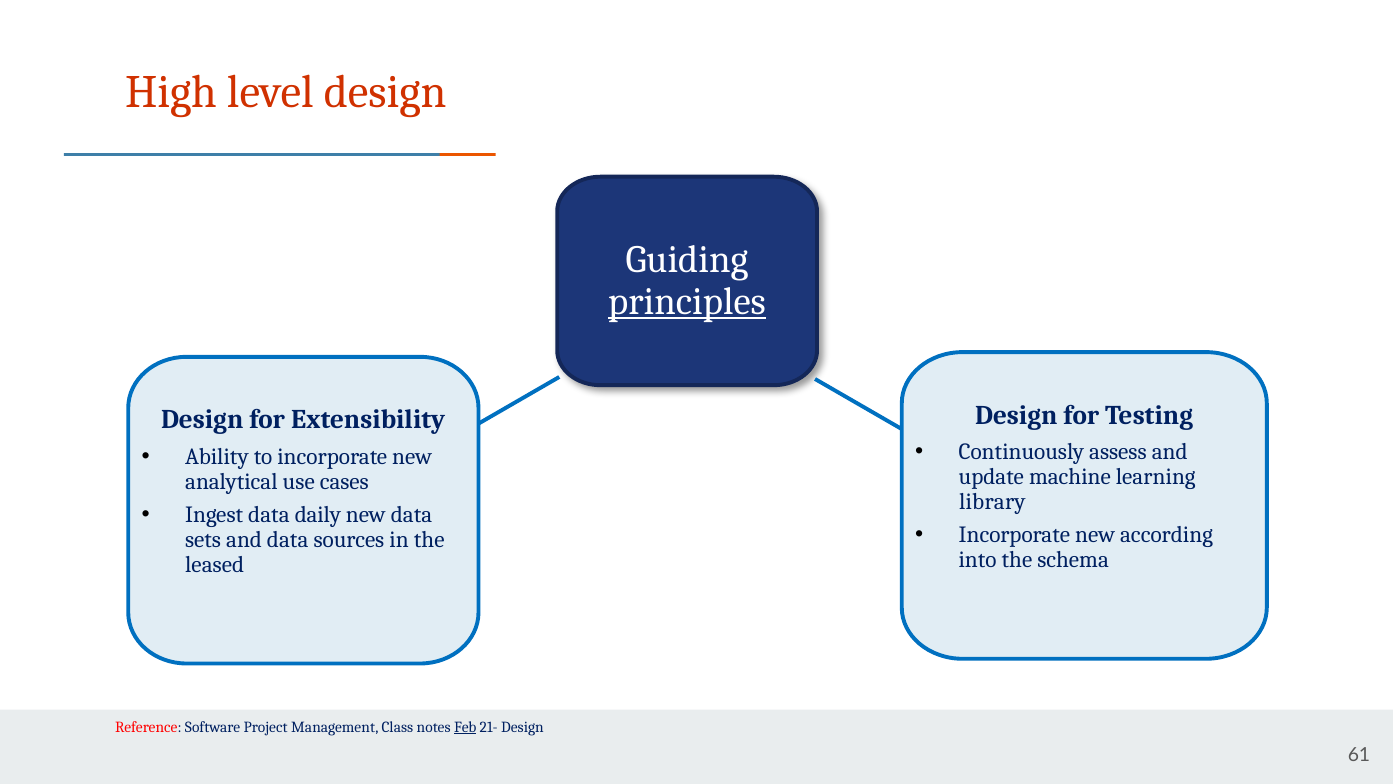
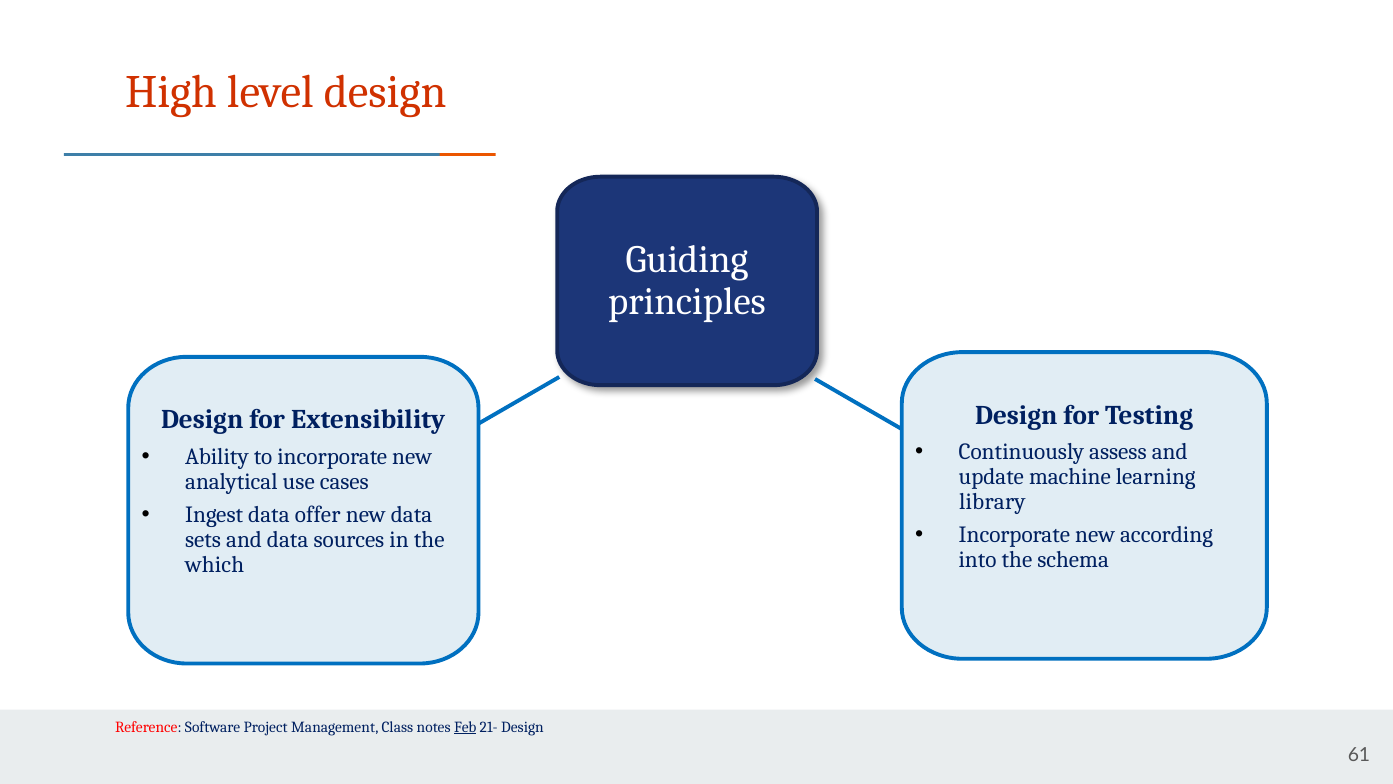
principles underline: present -> none
daily: daily -> offer
leased: leased -> which
